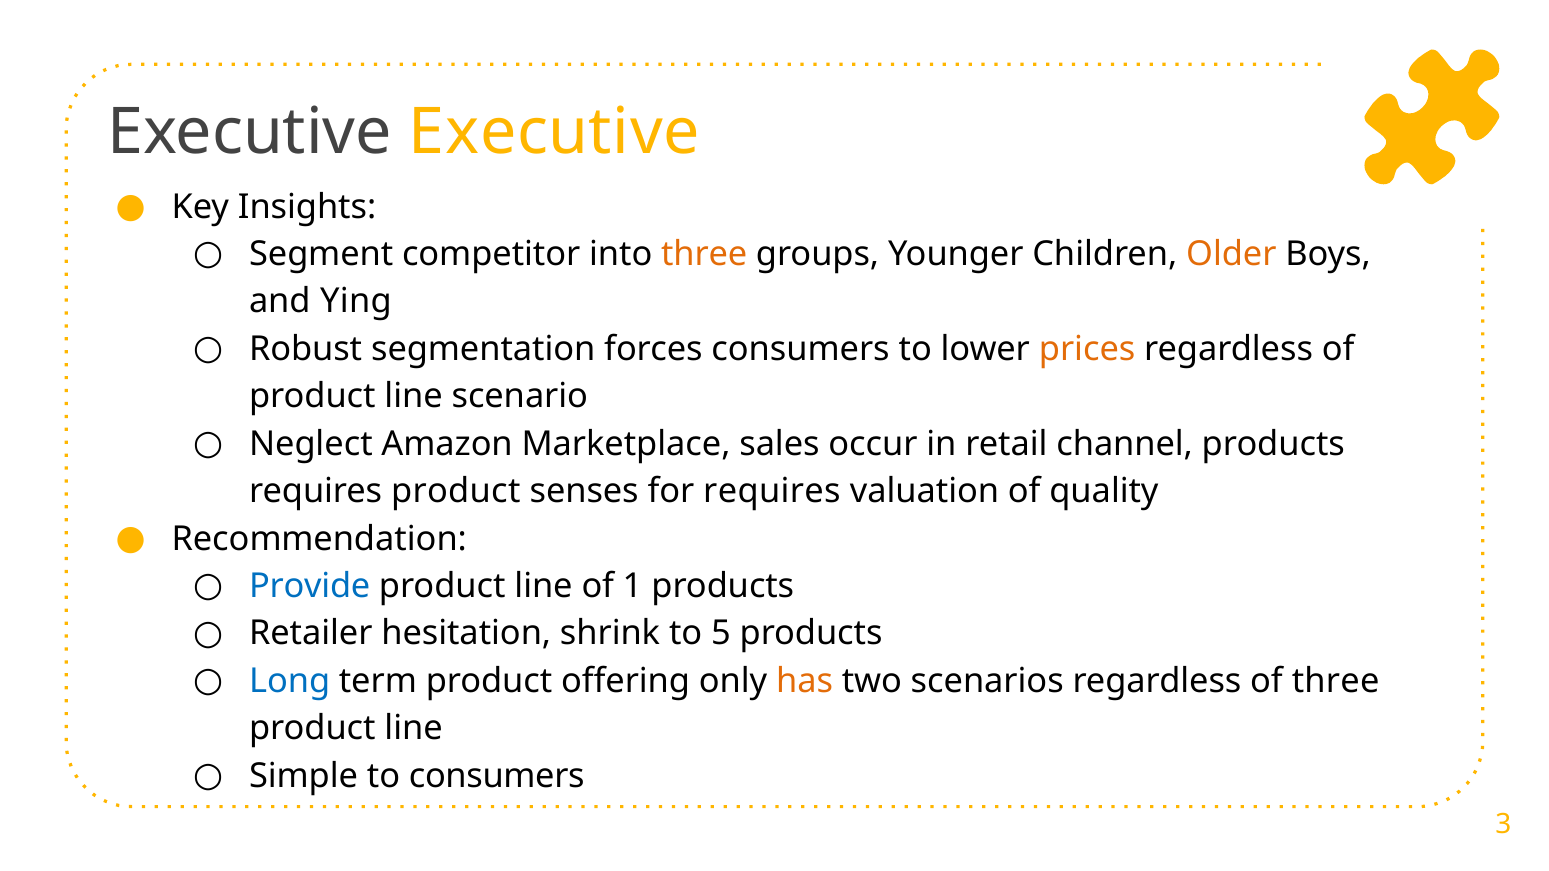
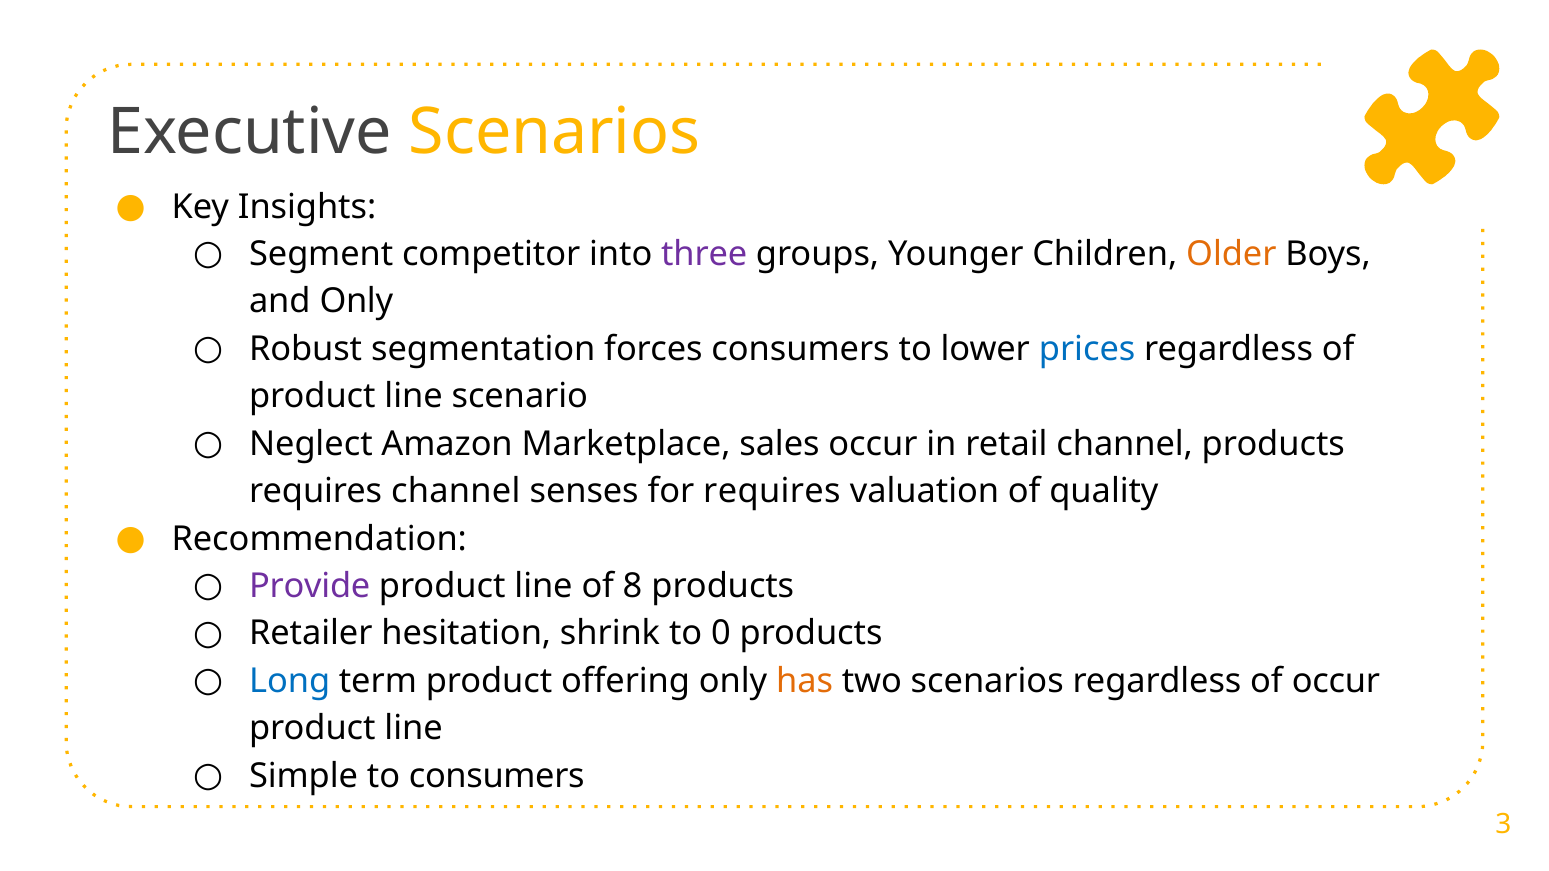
Executive Executive: Executive -> Scenarios
three at (704, 254) colour: orange -> purple
and Ying: Ying -> Only
prices colour: orange -> blue
requires product: product -> channel
Provide colour: blue -> purple
1: 1 -> 8
5: 5 -> 0
of three: three -> occur
